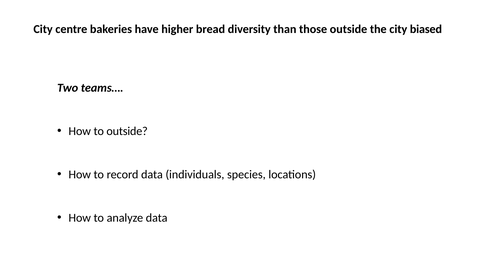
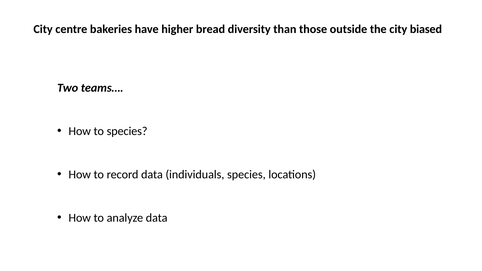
to outside: outside -> species
